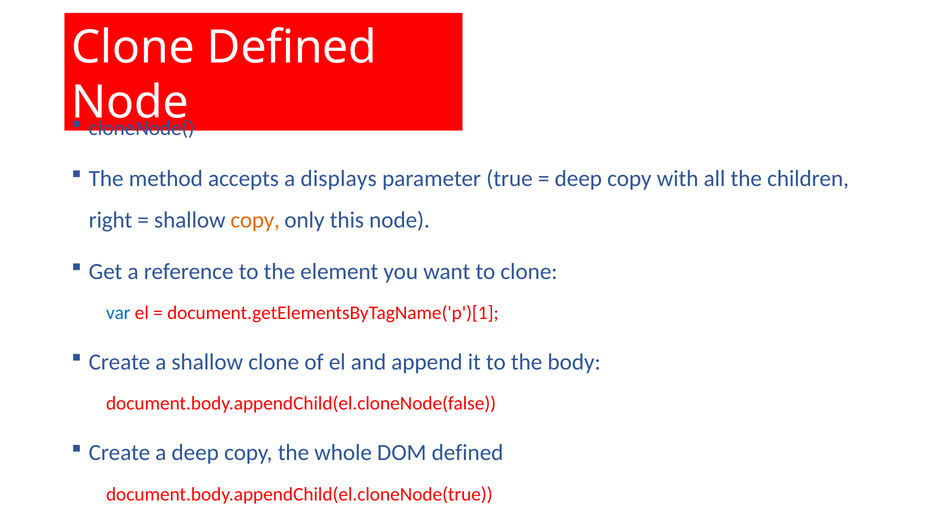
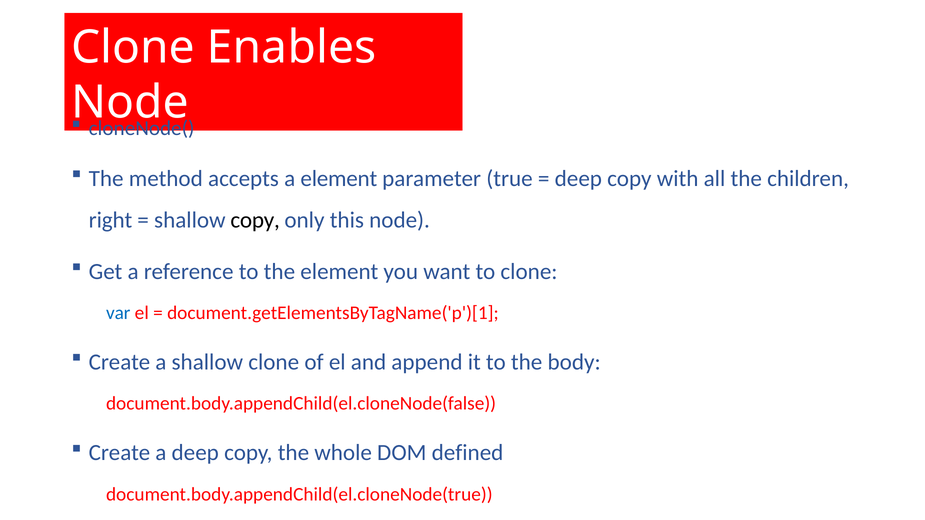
Clone Defined: Defined -> Enables
a displays: displays -> element
copy at (255, 220) colour: orange -> black
